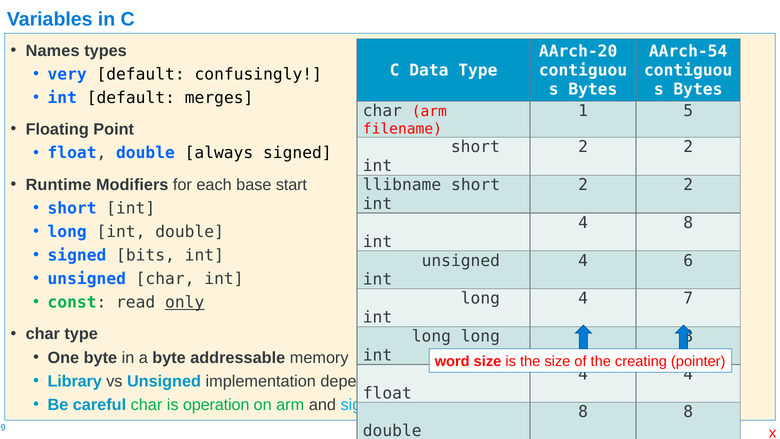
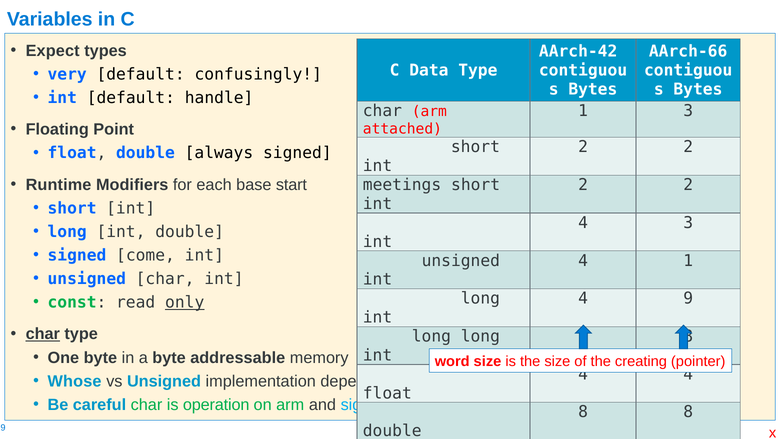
Names: Names -> Expect
AArch-20: AArch-20 -> AArch-42
AArch-54: AArch-54 -> AArch-66
merges: merges -> handle
1 5: 5 -> 3
filename: filename -> attached
llibname: llibname -> meetings
8 at (688, 223): 8 -> 3
bits: bits -> come
4 6: 6 -> 1
7: 7 -> 9
char at (43, 334) underline: none -> present
Library: Library -> Whose
